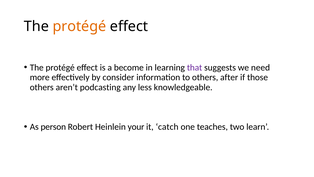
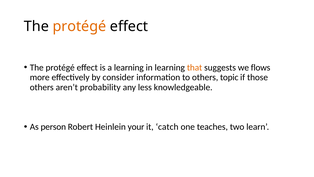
a become: become -> learning
that colour: purple -> orange
need: need -> flows
after: after -> topic
podcasting: podcasting -> probability
